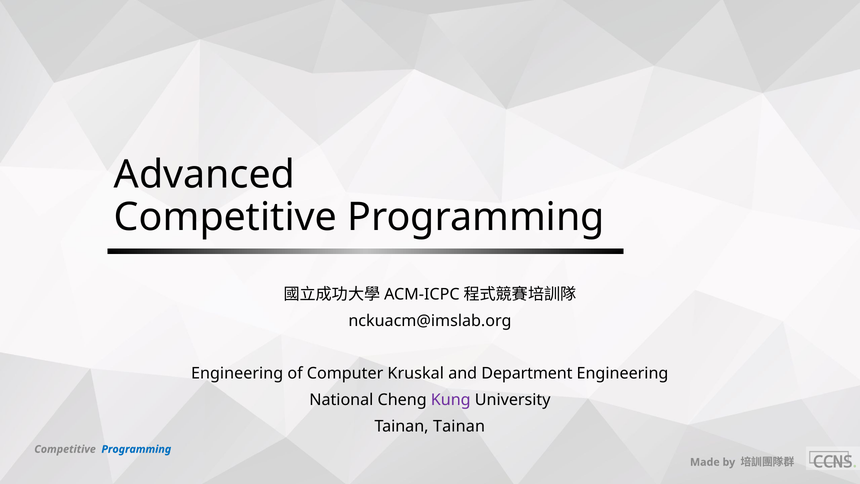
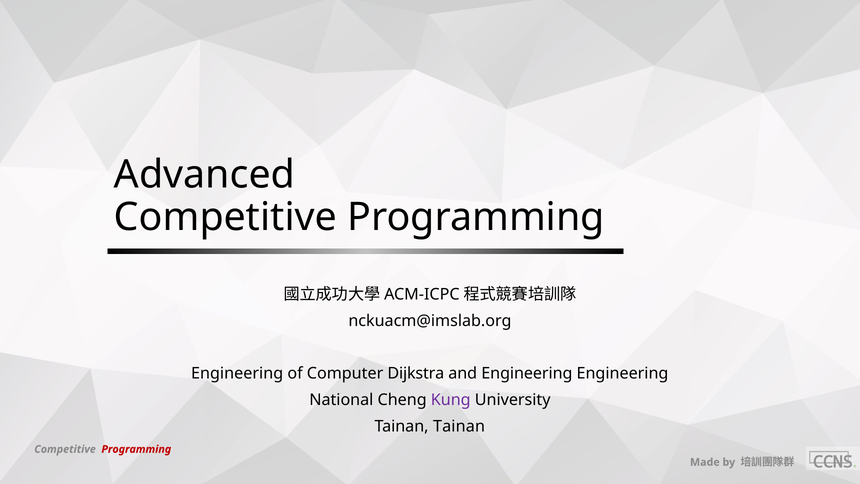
Kruskal: Kruskal -> Dijkstra
and Department: Department -> Engineering
Programming at (136, 449) colour: blue -> red
